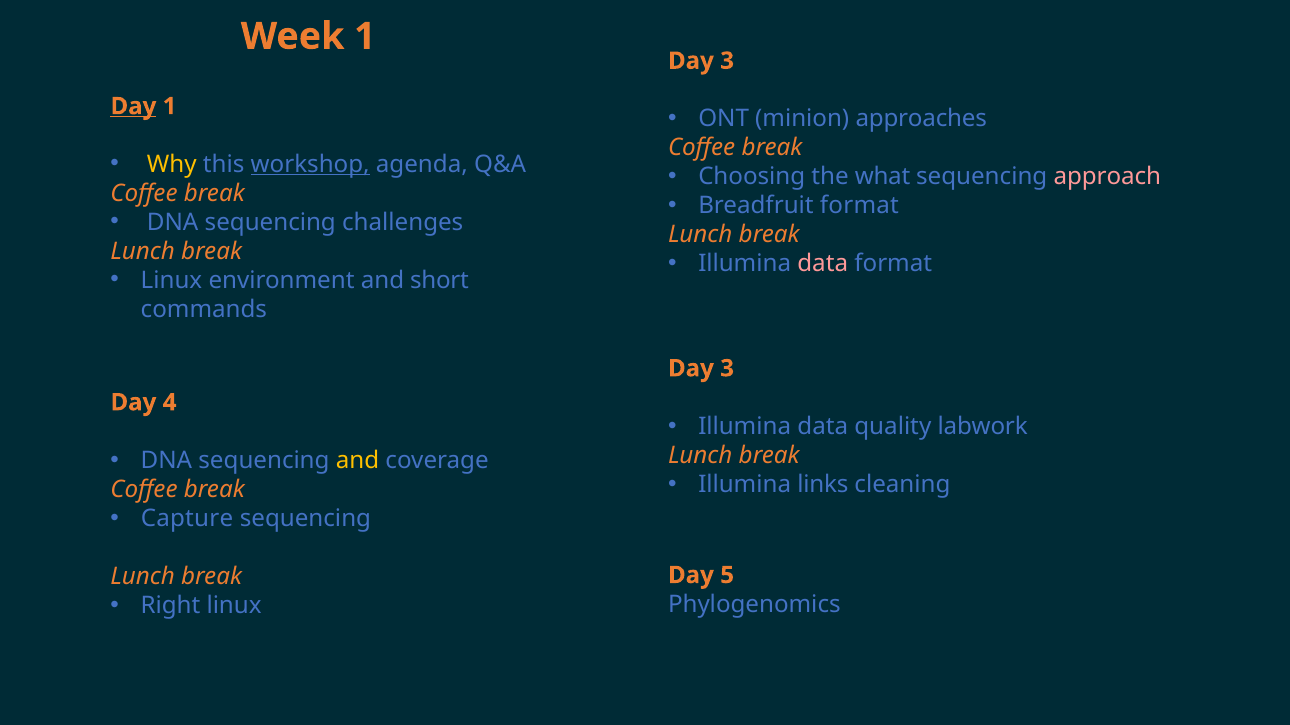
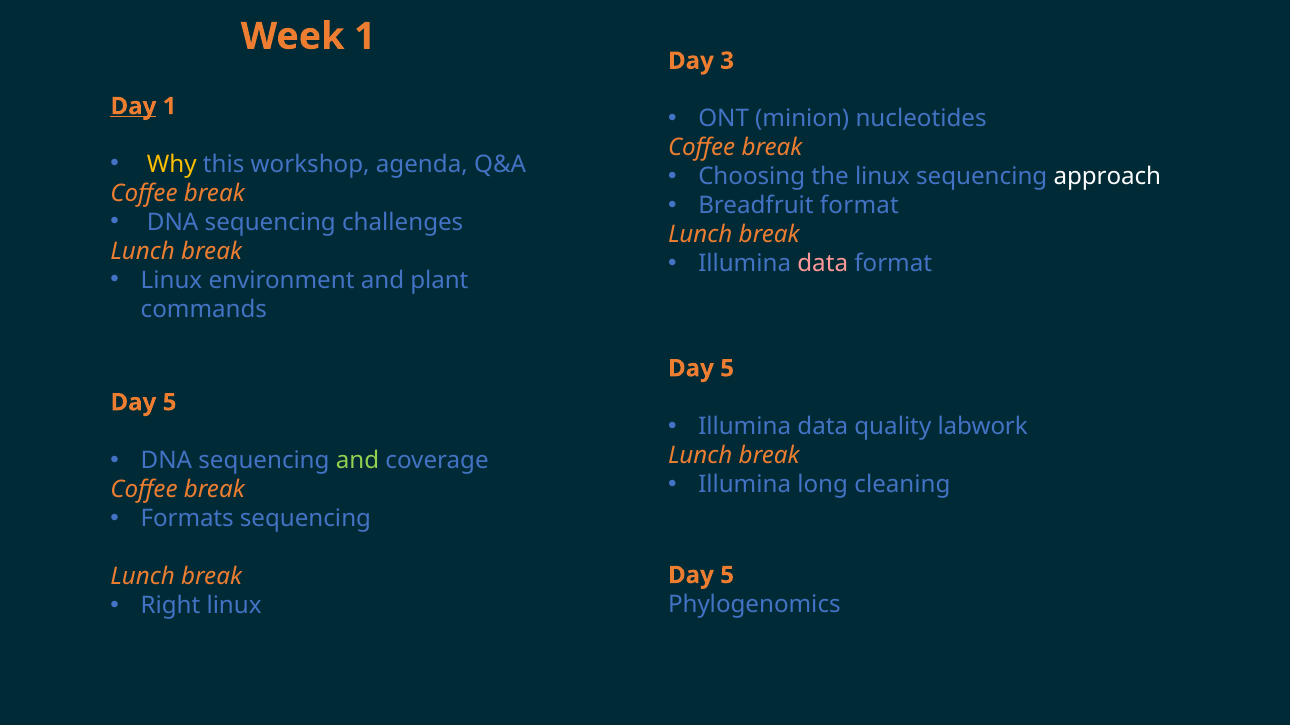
approaches: approaches -> nucleotides
workshop underline: present -> none
the what: what -> linux
approach colour: pink -> white
short: short -> plant
3 at (727, 369): 3 -> 5
4 at (170, 403): 4 -> 5
and at (358, 461) colour: yellow -> light green
links: links -> long
Capture: Capture -> Formats
